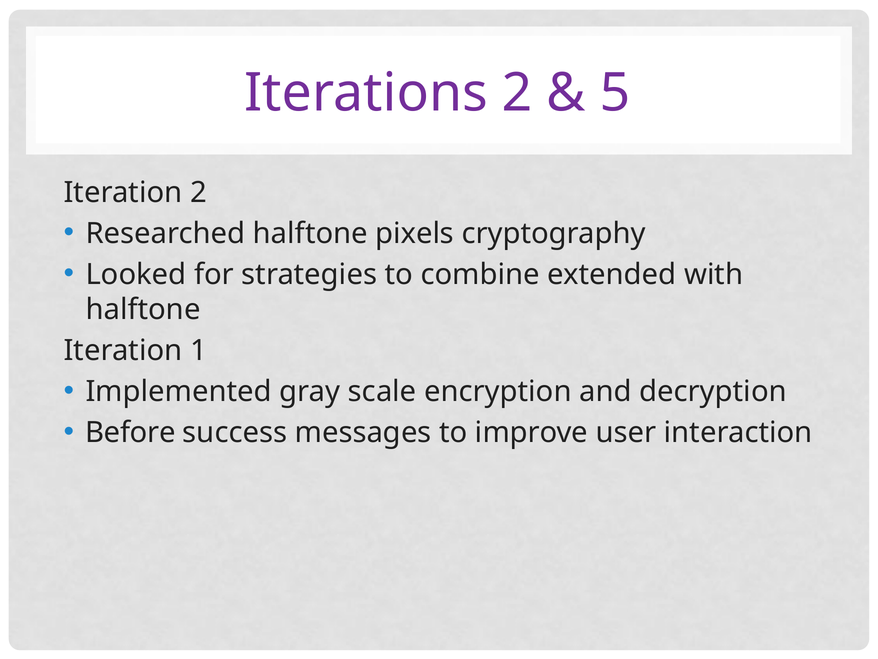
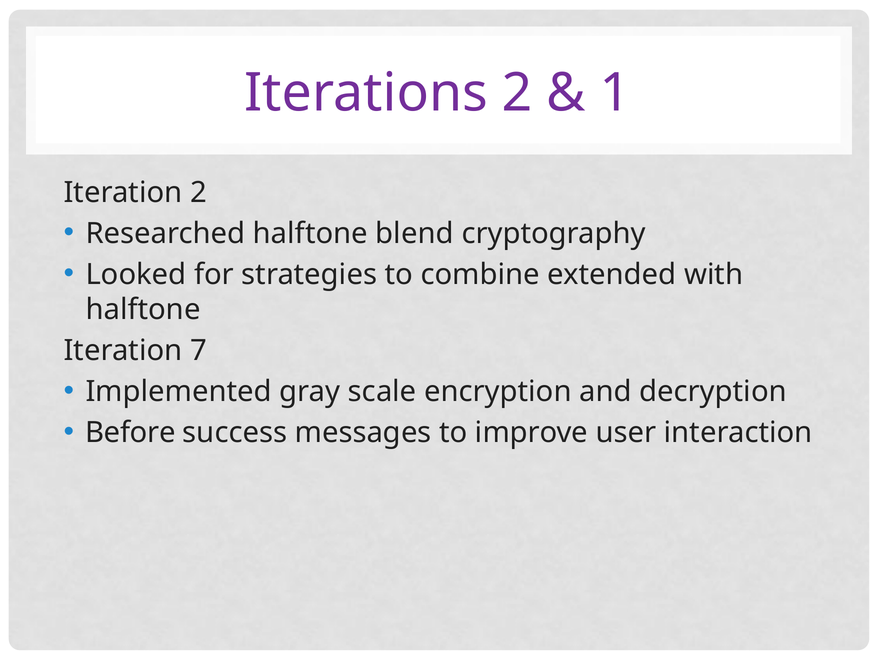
5: 5 -> 1
pixels: pixels -> blend
1: 1 -> 7
